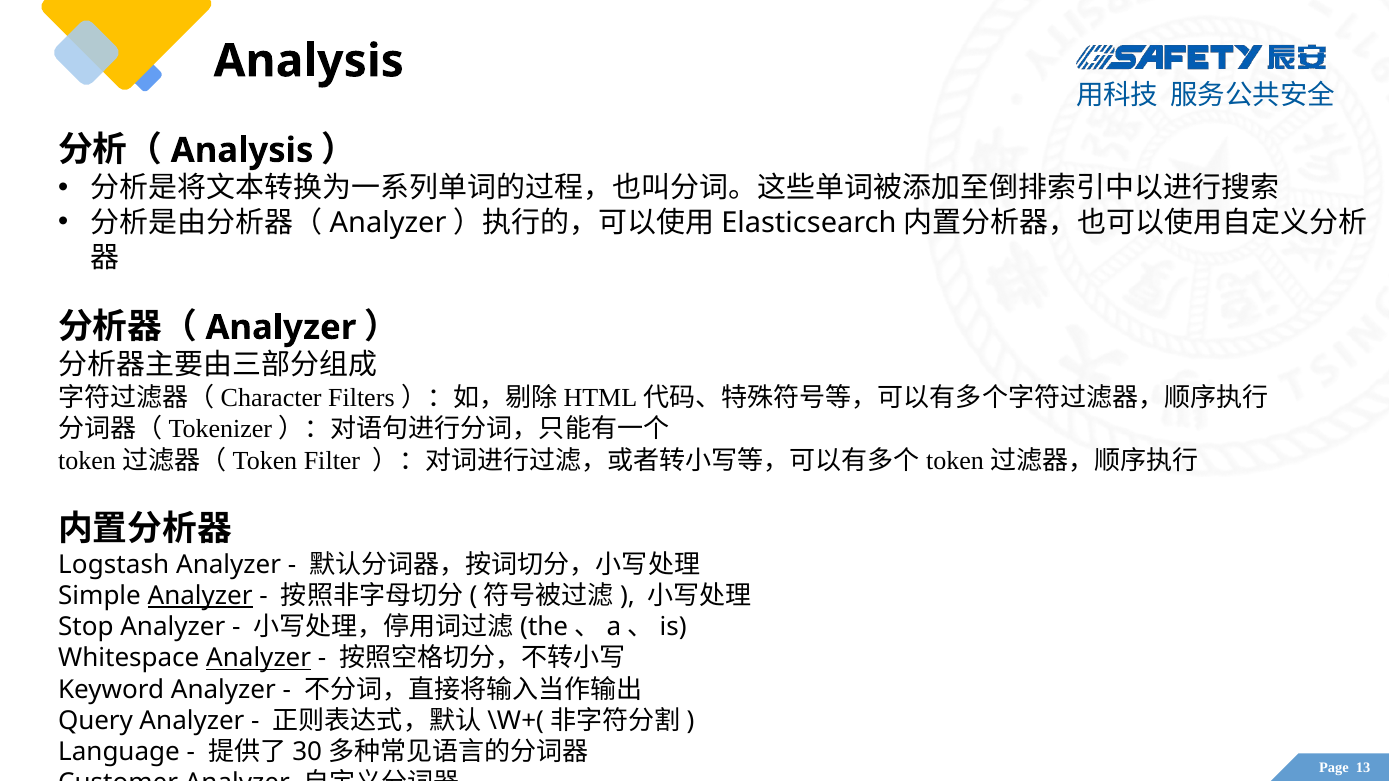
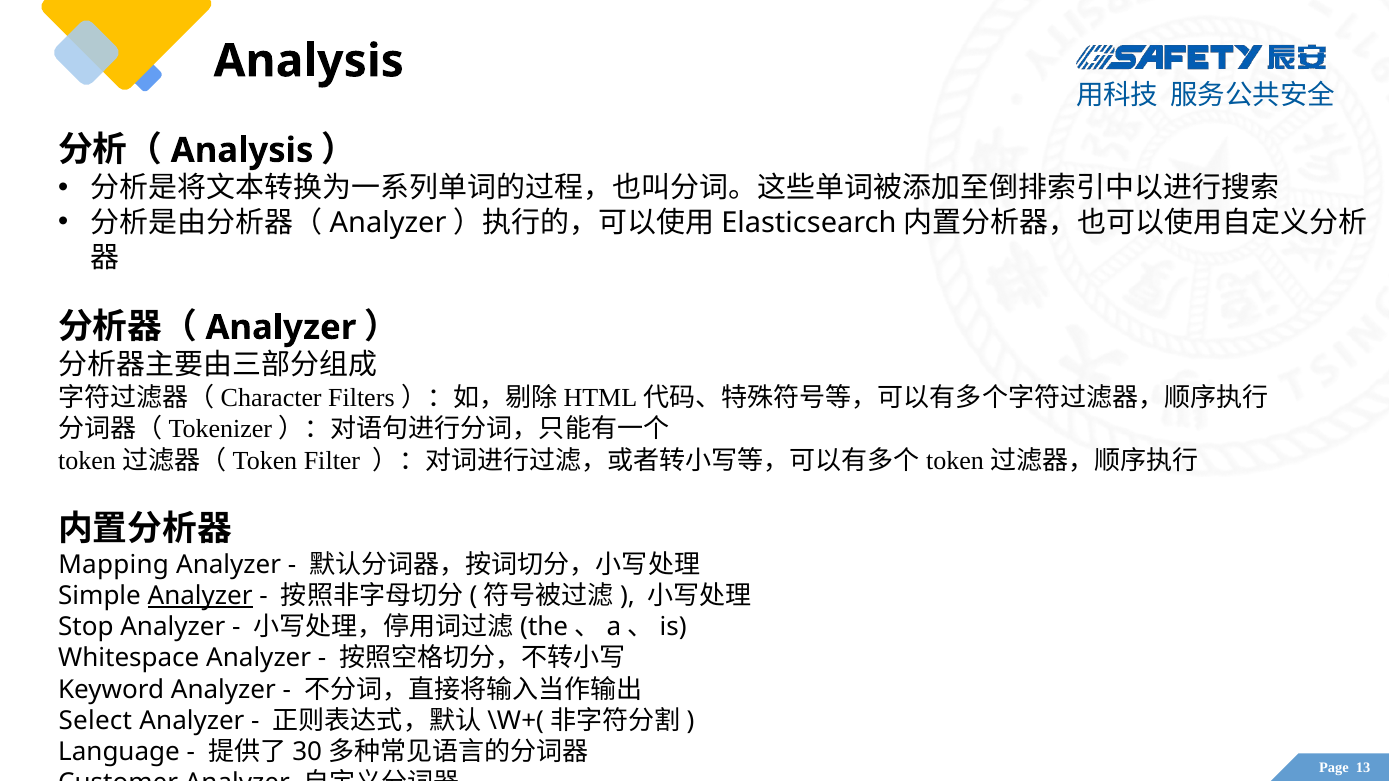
Logstash: Logstash -> Mapping
Analyzer at (259, 659) underline: present -> none
Query: Query -> Select
